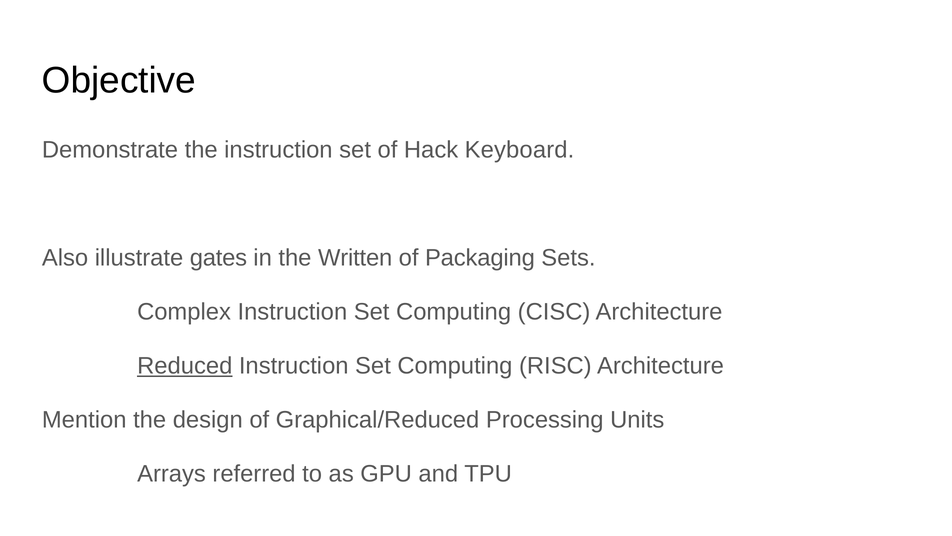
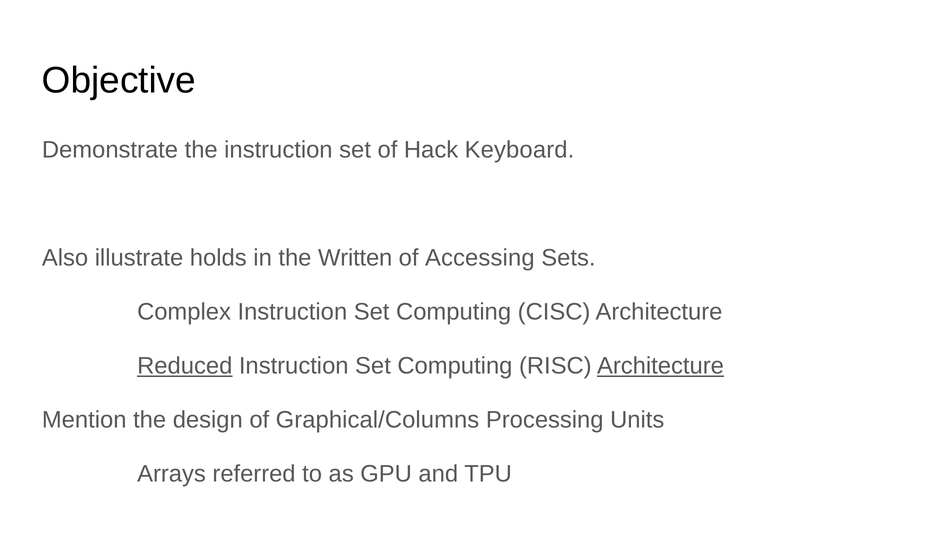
gates: gates -> holds
Packaging: Packaging -> Accessing
Architecture at (661, 366) underline: none -> present
Graphical/Reduced: Graphical/Reduced -> Graphical/Columns
